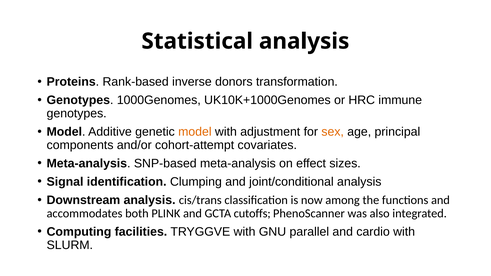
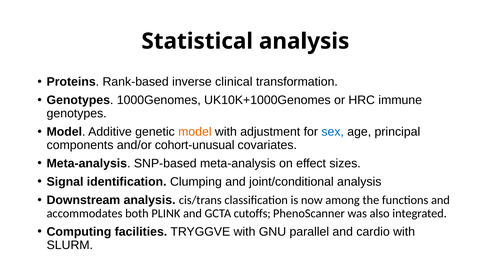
donors: donors -> clinical
sex colour: orange -> blue
cohort-attempt: cohort-attempt -> cohort-unusual
